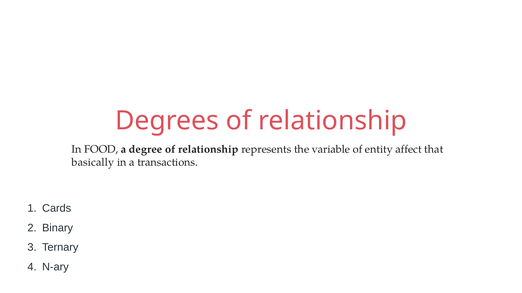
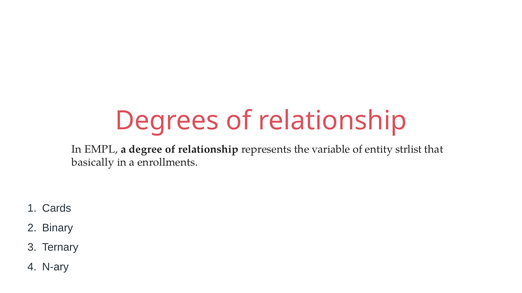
FOOD: FOOD -> EMPL
affect: affect -> strlist
transactions: transactions -> enrollments
